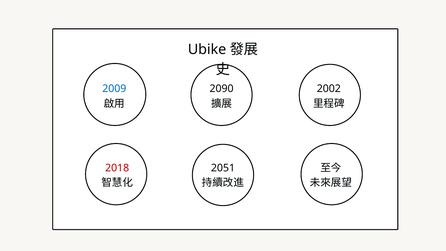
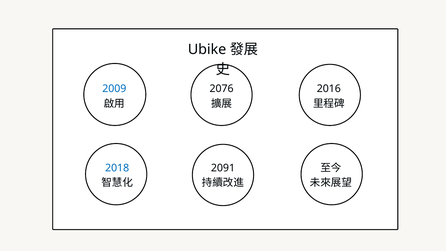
2090: 2090 -> 2076
2002: 2002 -> 2016
2018 colour: red -> blue
2051: 2051 -> 2091
